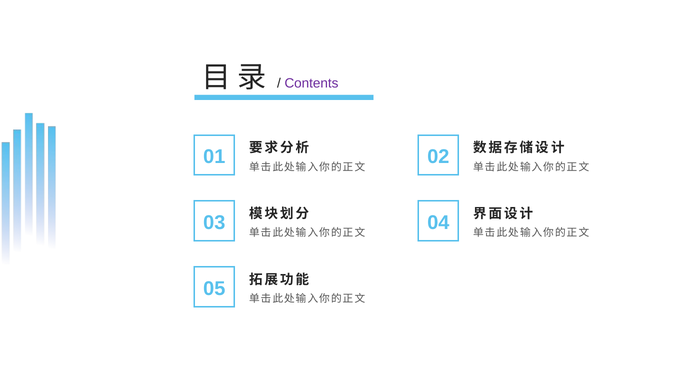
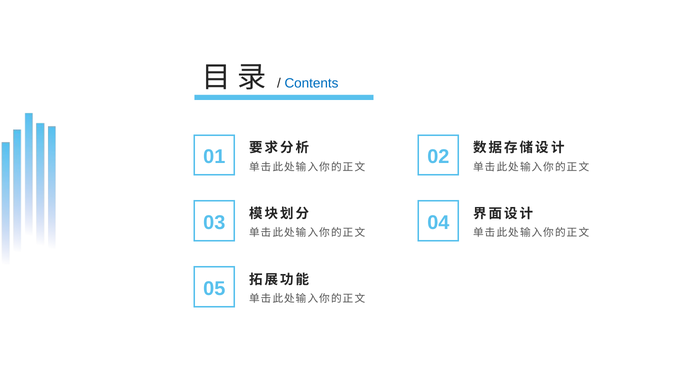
Contents colour: purple -> blue
